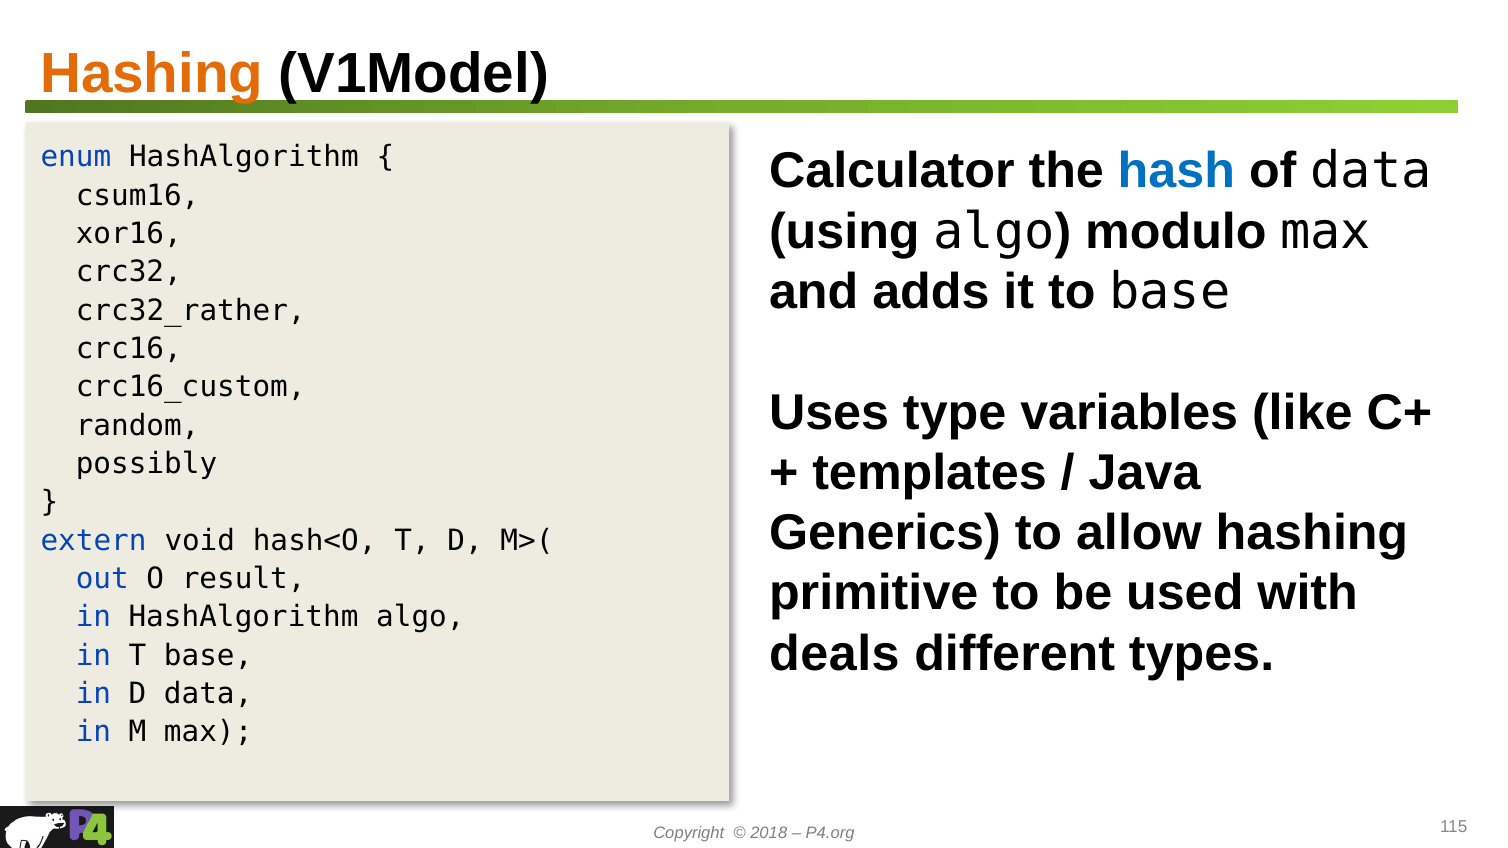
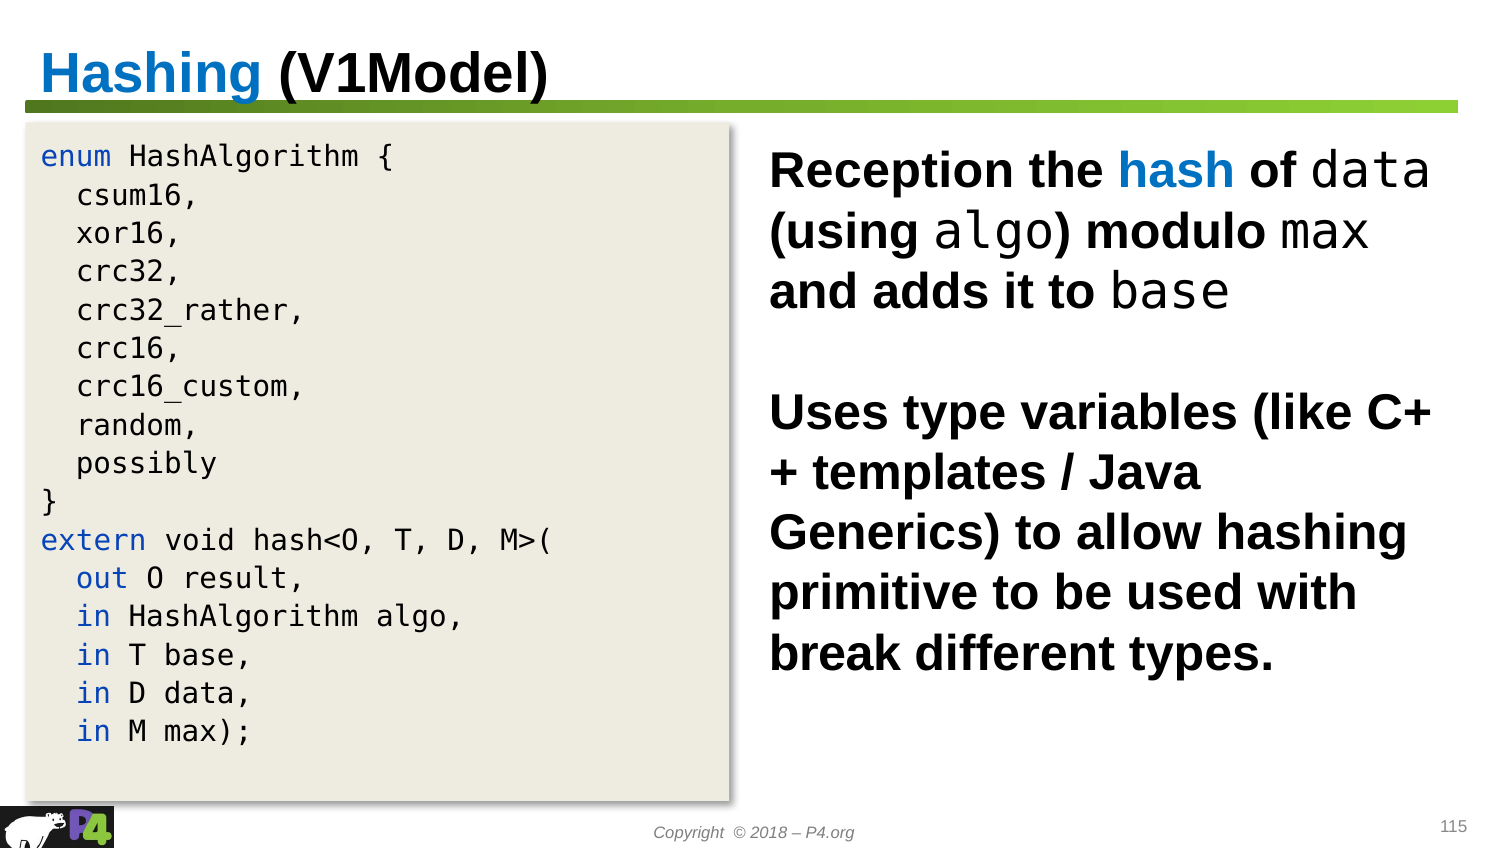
Hashing at (152, 74) colour: orange -> blue
Calculator: Calculator -> Reception
deals: deals -> break
